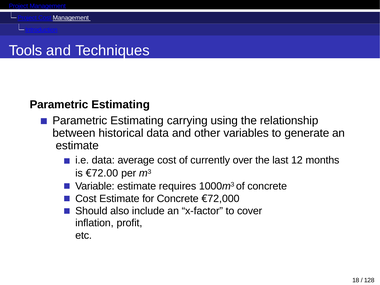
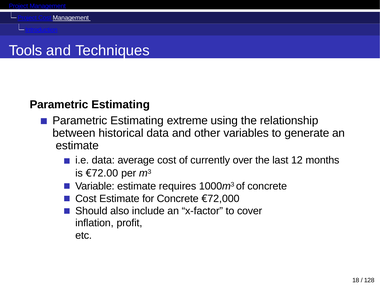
carrying: carrying -> extreme
